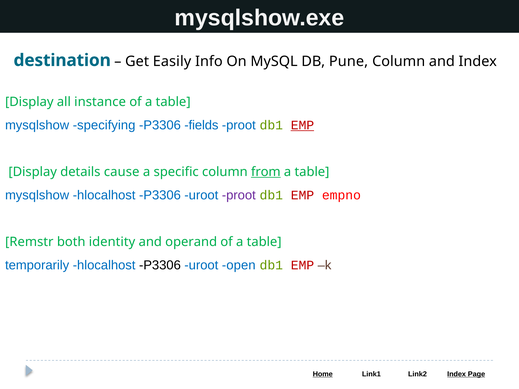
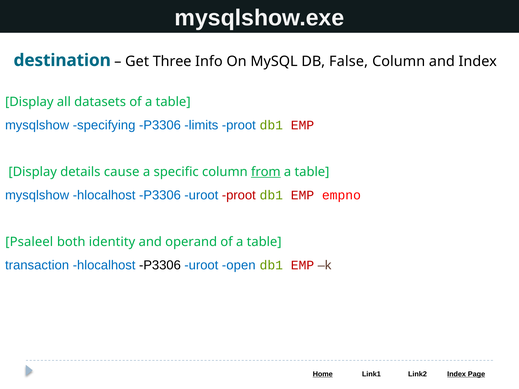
Easily: Easily -> Three
Pune: Pune -> False
instance: instance -> datasets
fields: fields -> limits
EMP at (302, 125) underline: present -> none
proot at (239, 195) colour: purple -> red
Remstr: Remstr -> Psaleel
temporarily: temporarily -> transaction
